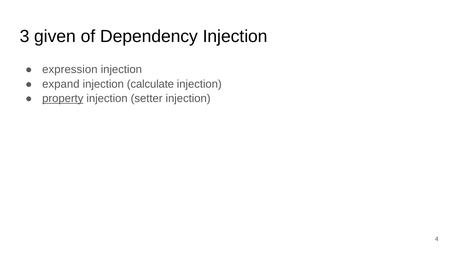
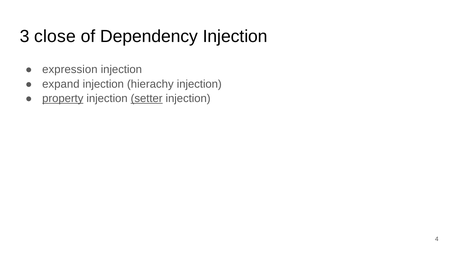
given: given -> close
calculate: calculate -> hierachy
setter underline: none -> present
